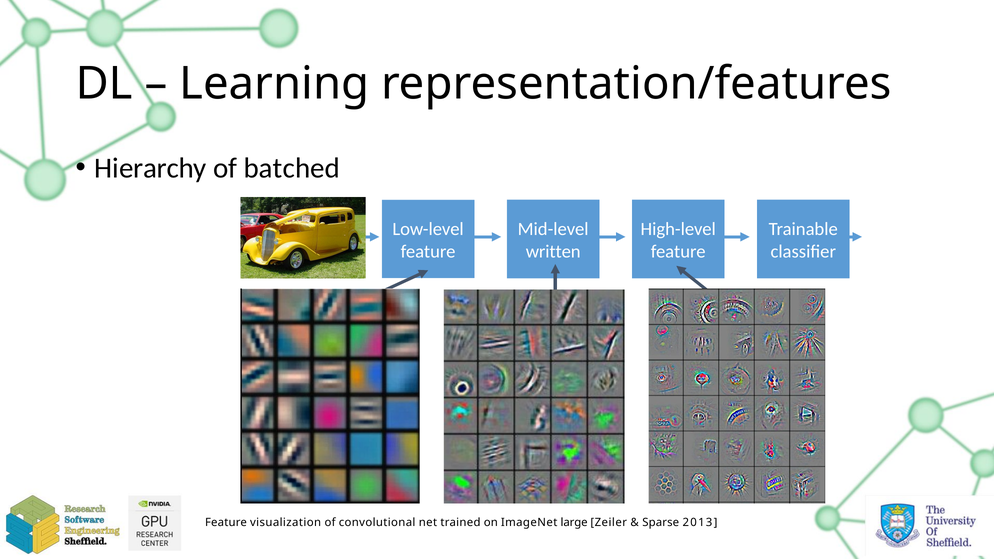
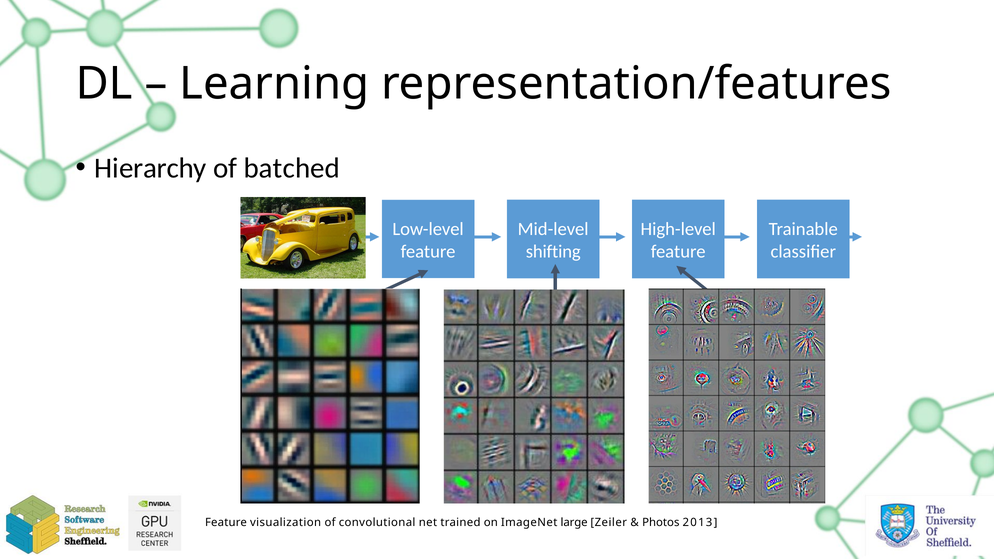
written: written -> shifting
Sparse: Sparse -> Photos
